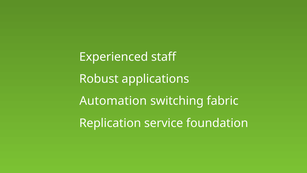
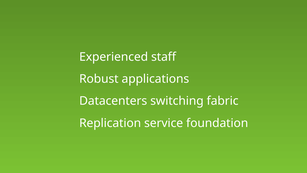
Automation: Automation -> Datacenters
